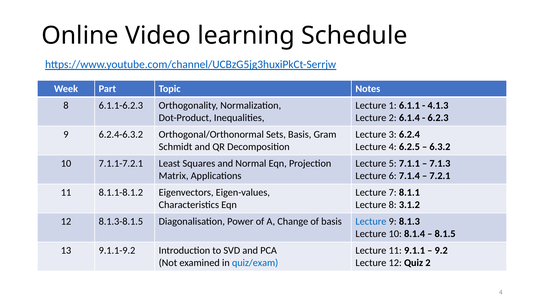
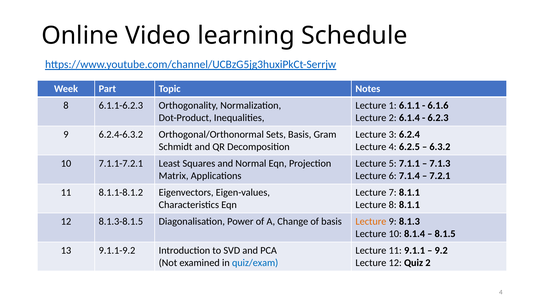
4.1.3: 4.1.3 -> 6.1.6
8 3.1.2: 3.1.2 -> 8.1.1
Lecture at (371, 221) colour: blue -> orange
